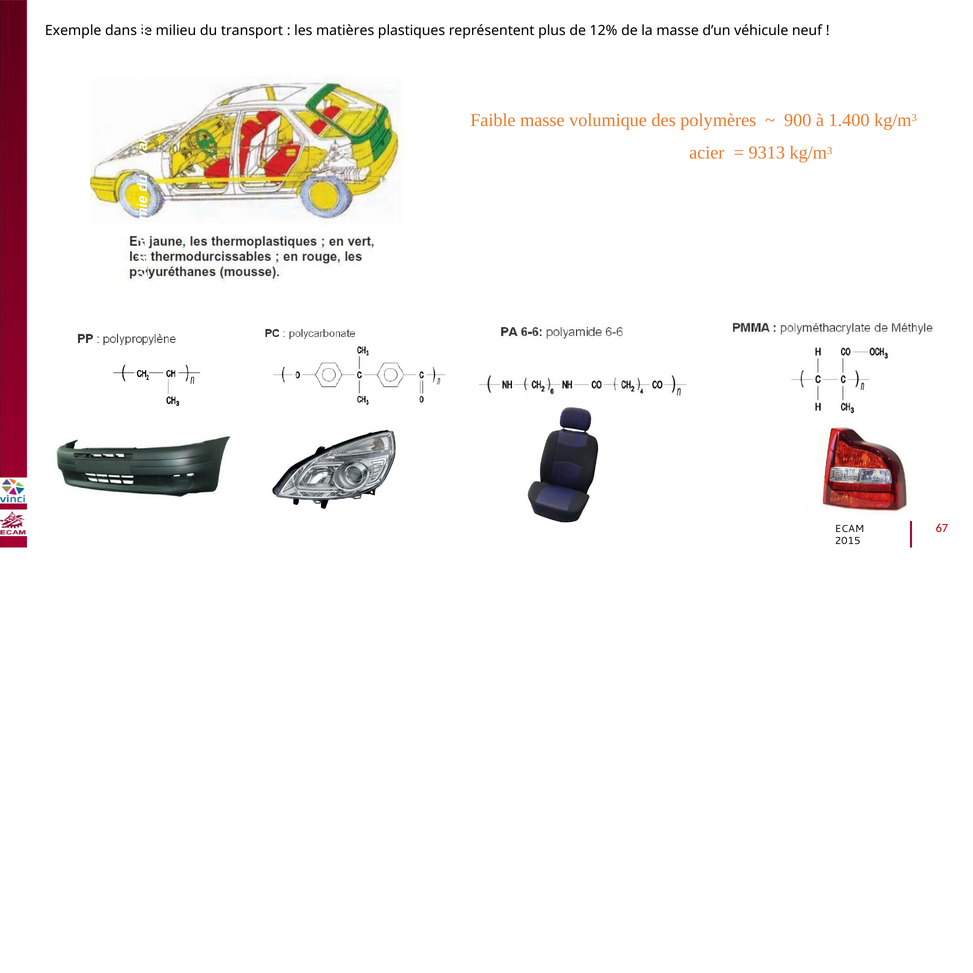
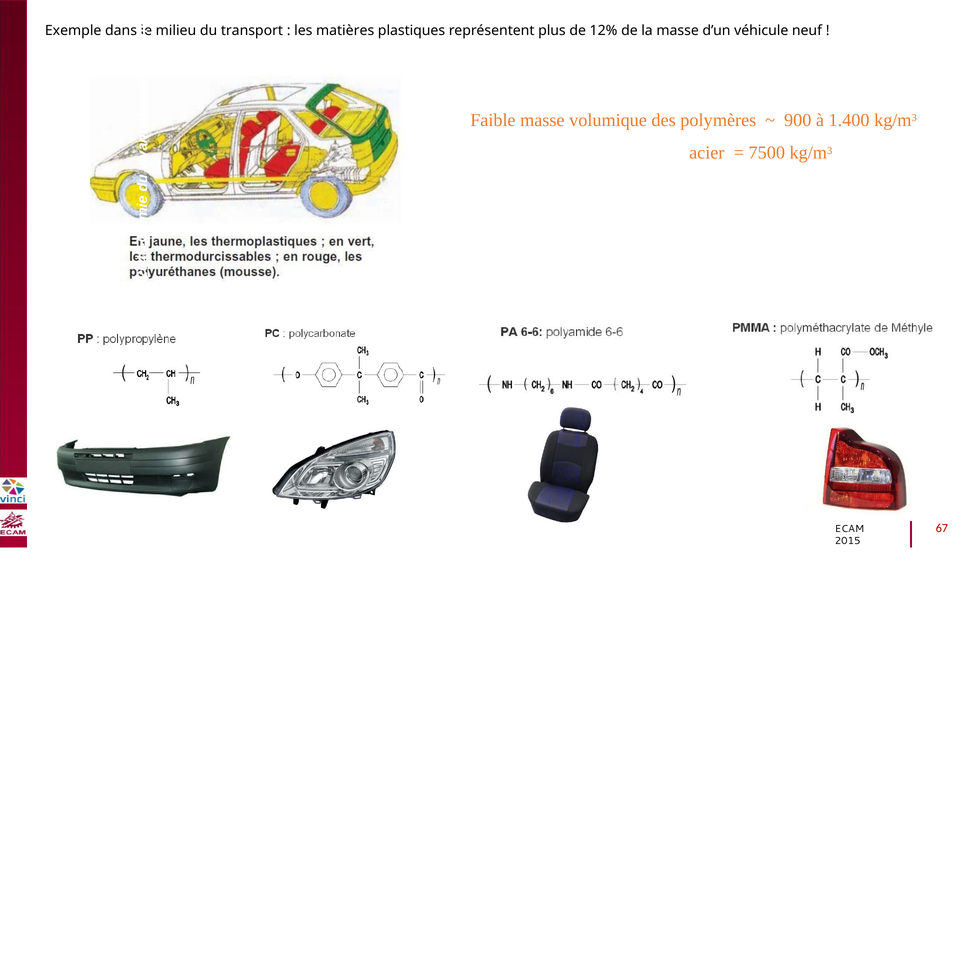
9313: 9313 -> 7500
